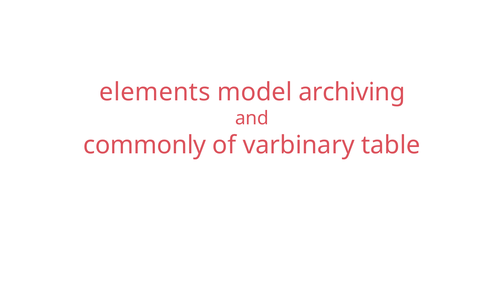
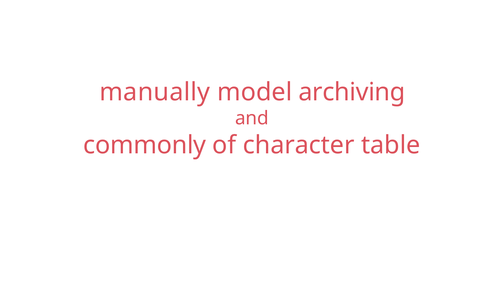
elements: elements -> manually
varbinary: varbinary -> character
